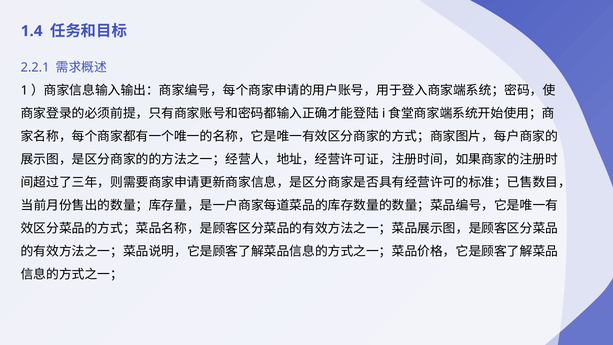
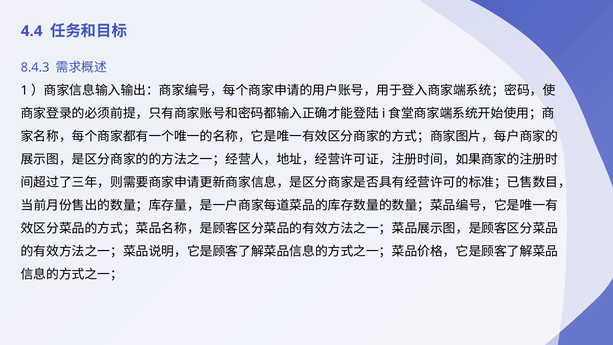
1.4: 1.4 -> 4.4
2.2.1: 2.2.1 -> 8.4.3
